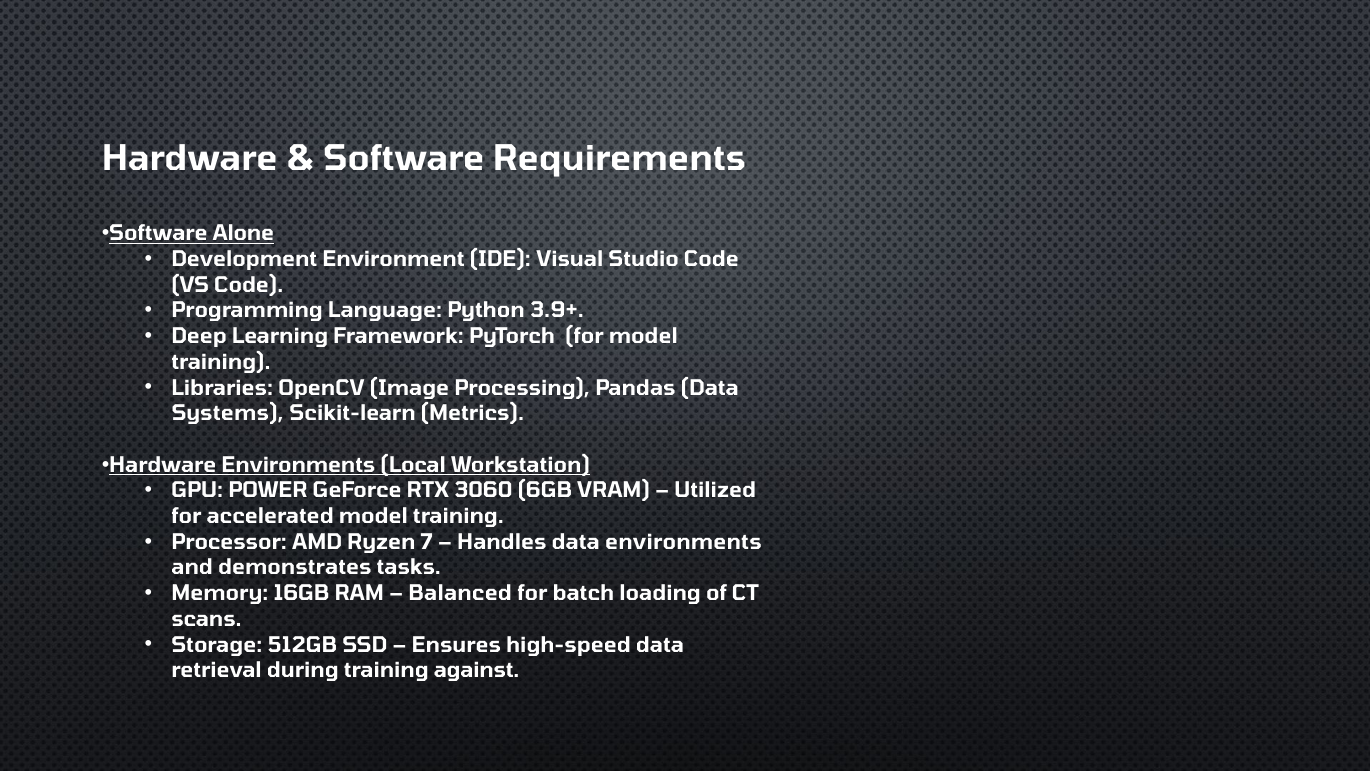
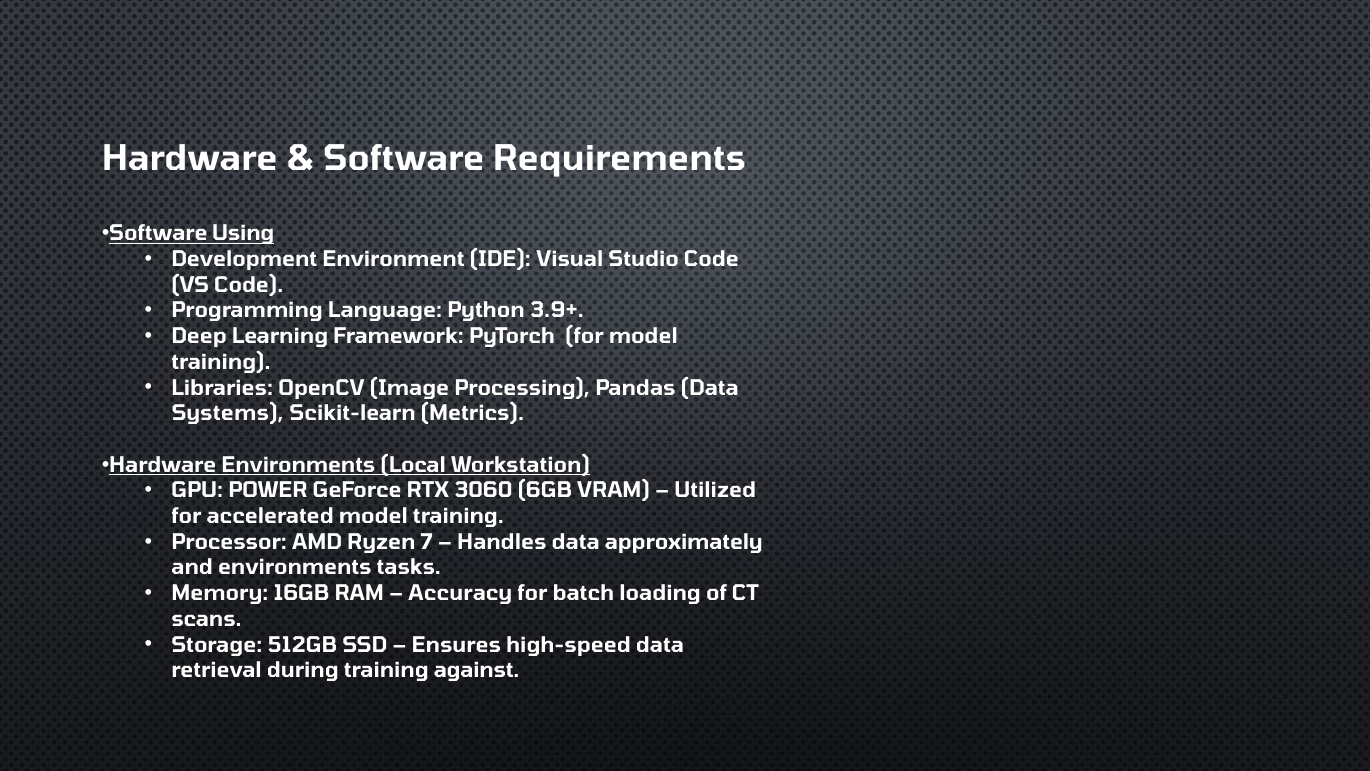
Alone: Alone -> Using
data environments: environments -> approximately
and demonstrates: demonstrates -> environments
Balanced: Balanced -> Accuracy
